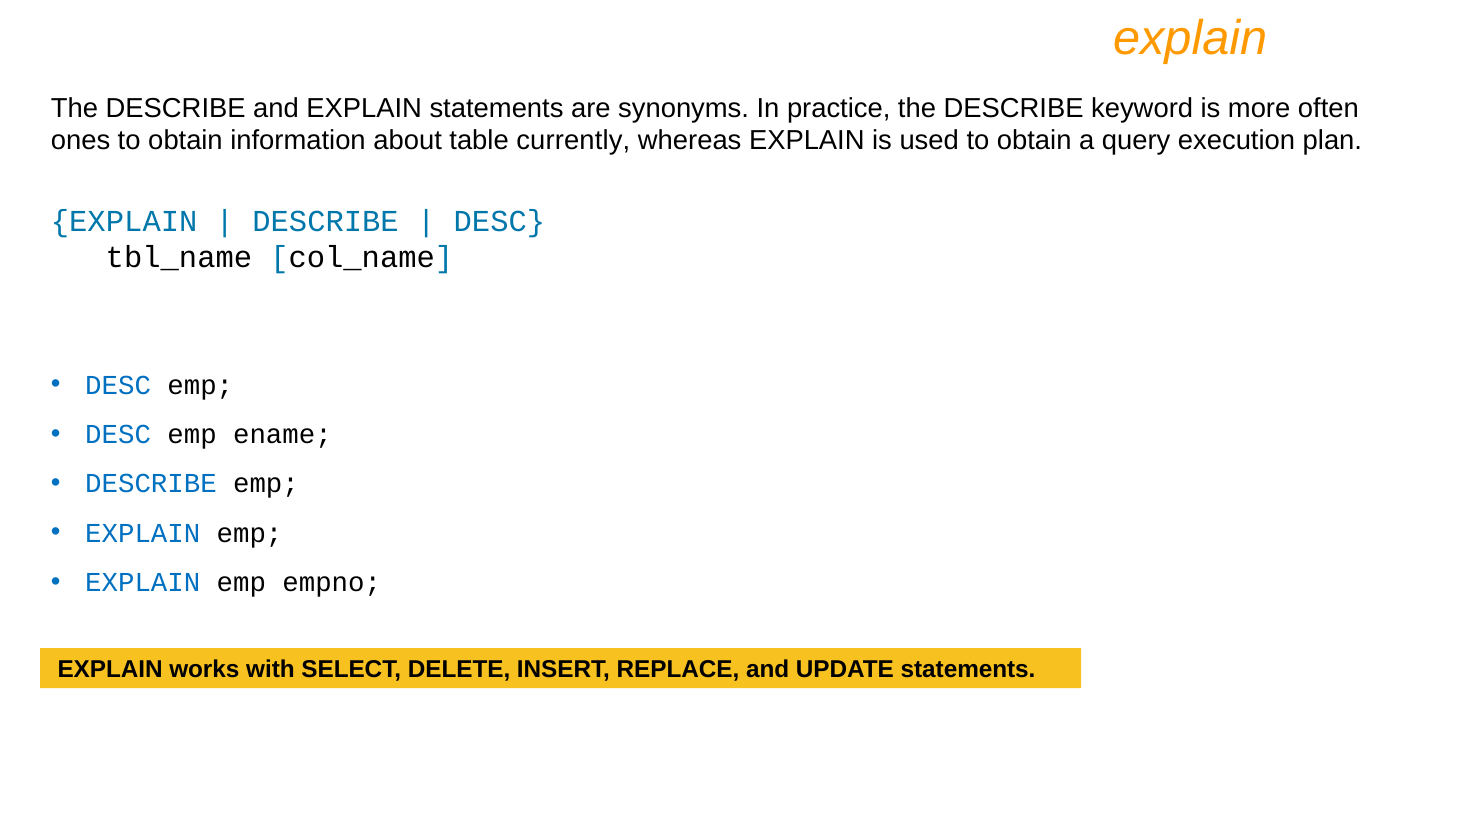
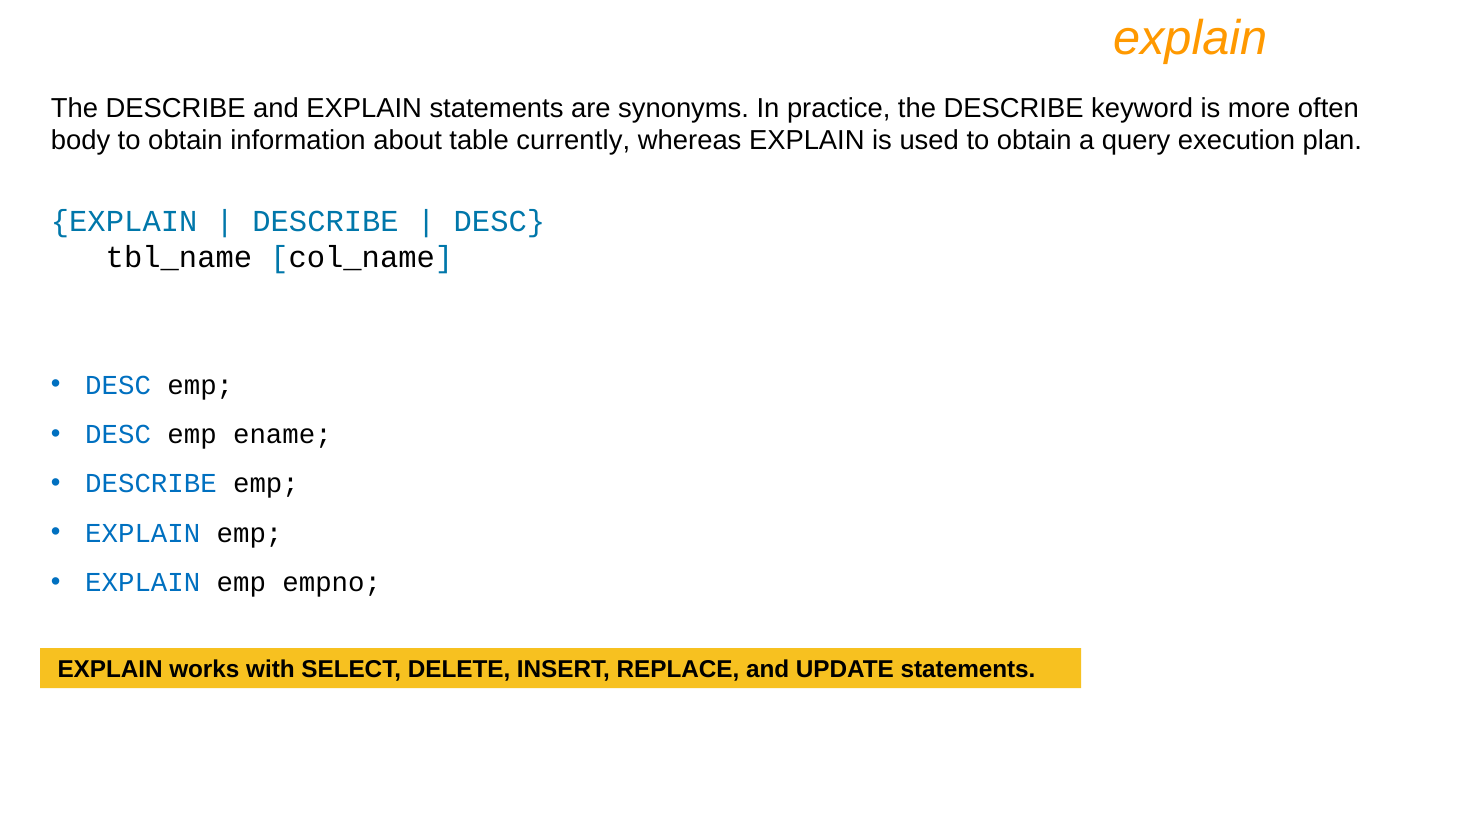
ones: ones -> body
